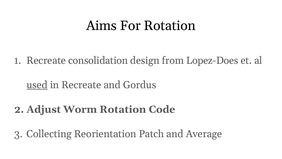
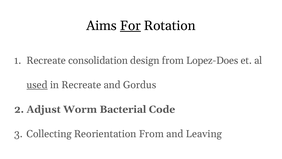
For underline: none -> present
Worm Rotation: Rotation -> Bacterial
Reorientation Patch: Patch -> From
Average: Average -> Leaving
